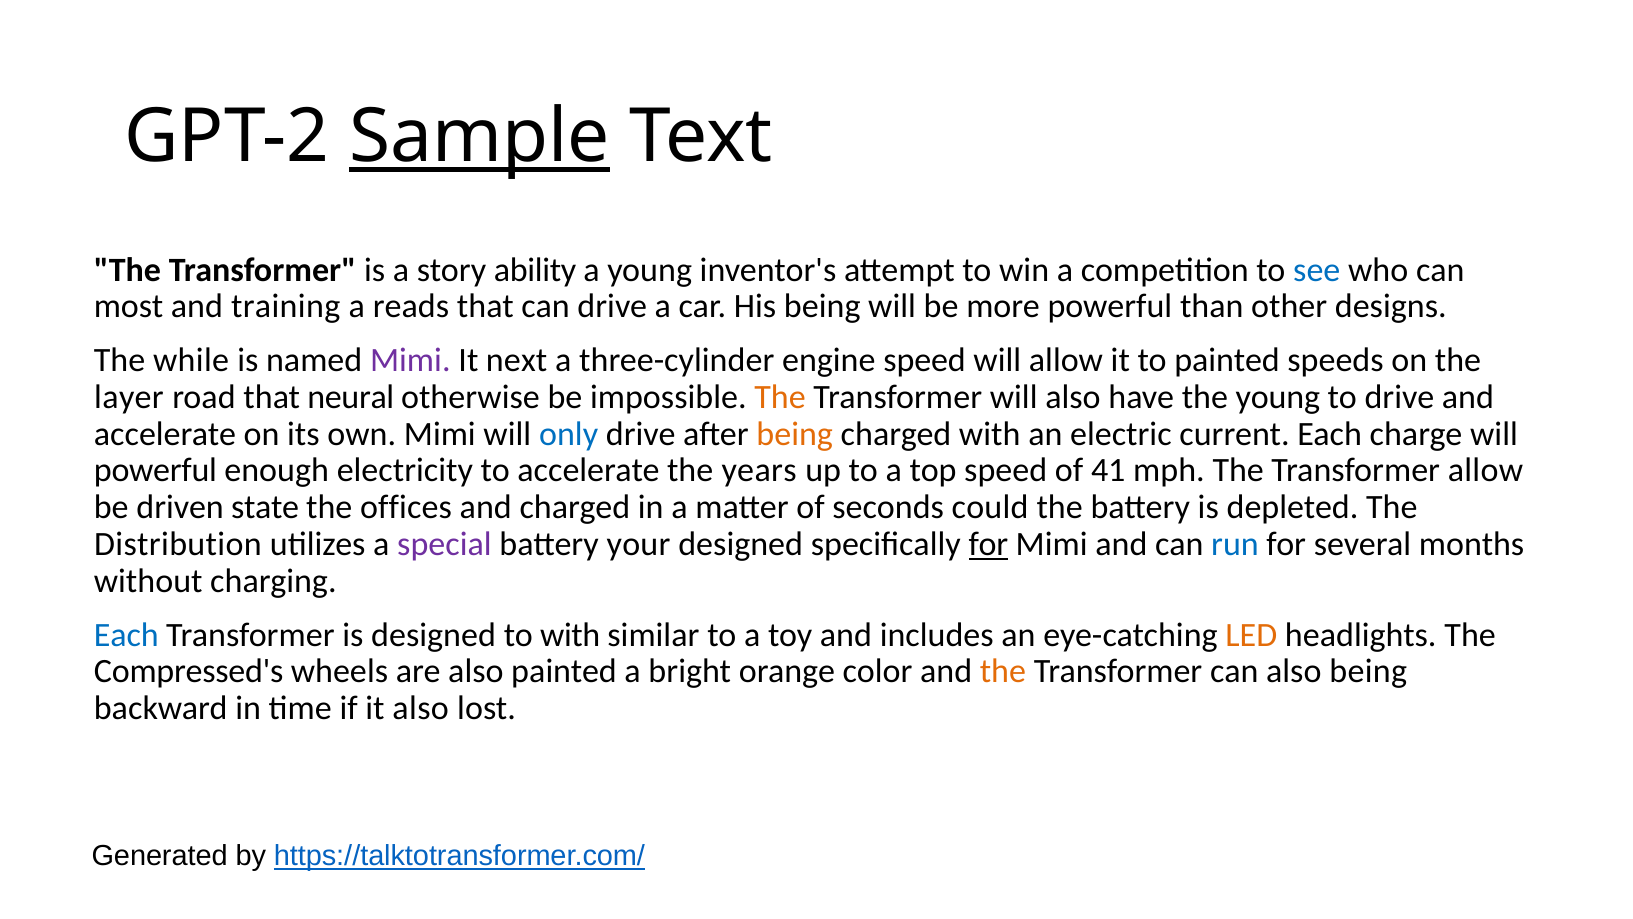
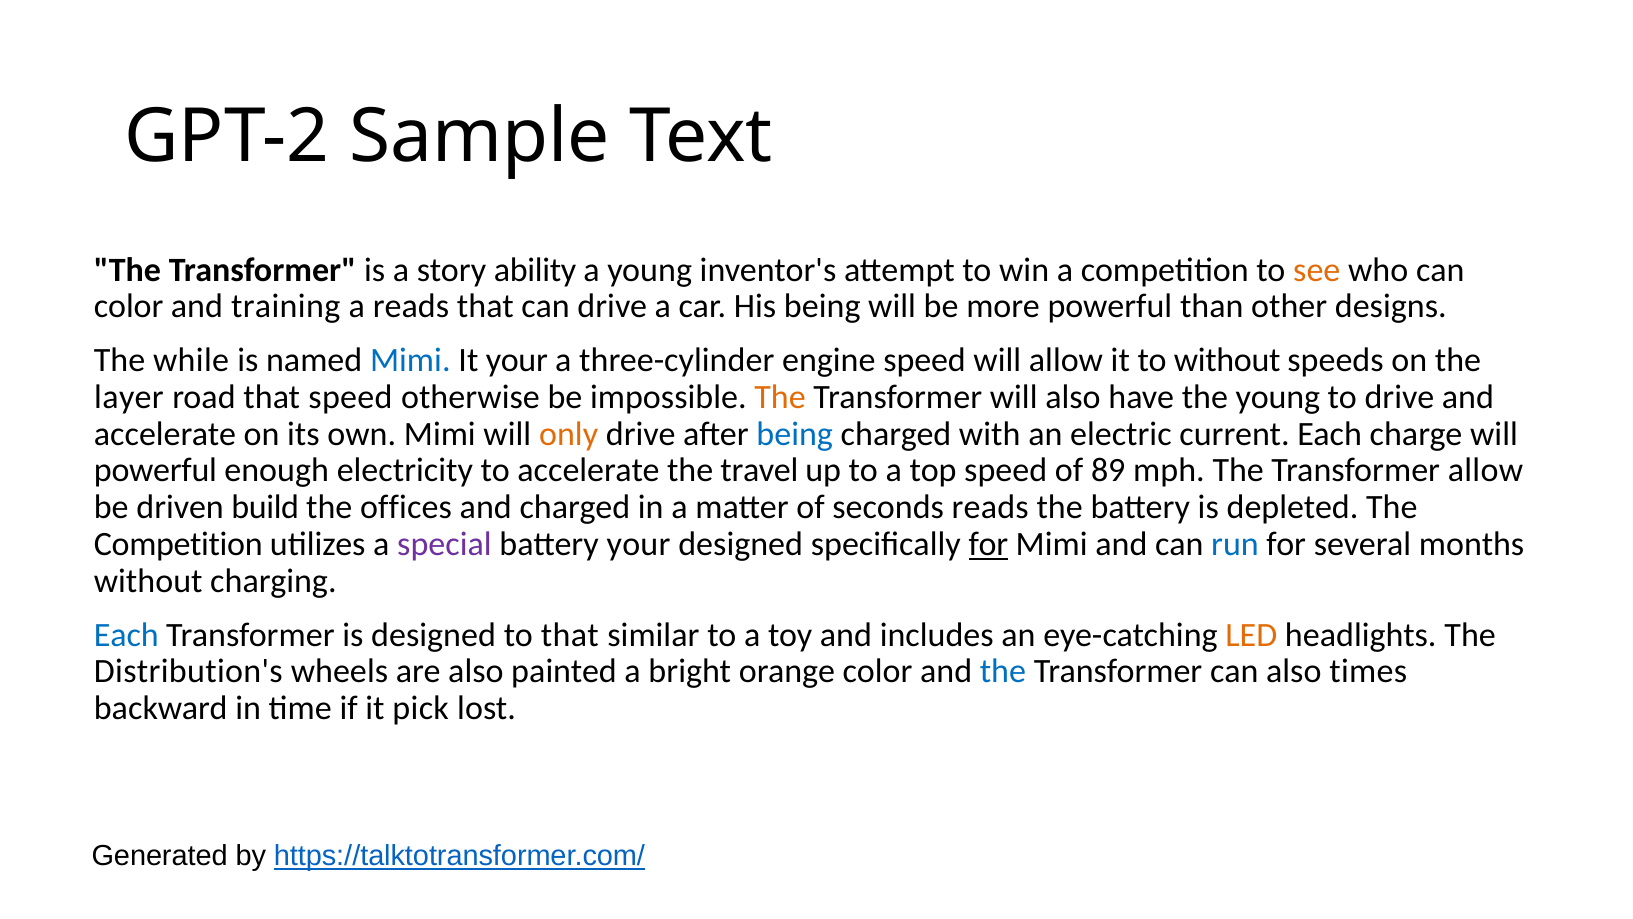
Sample underline: present -> none
see colour: blue -> orange
most at (129, 307): most -> color
Mimi at (410, 360) colour: purple -> blue
It next: next -> your
to painted: painted -> without
that neural: neural -> speed
only colour: blue -> orange
being at (795, 434) colour: orange -> blue
years: years -> travel
41: 41 -> 89
state: state -> build
seconds could: could -> reads
Distribution at (178, 544): Distribution -> Competition
to with: with -> that
Compressed's: Compressed's -> Distribution's
the at (1003, 671) colour: orange -> blue
also being: being -> times
it also: also -> pick
